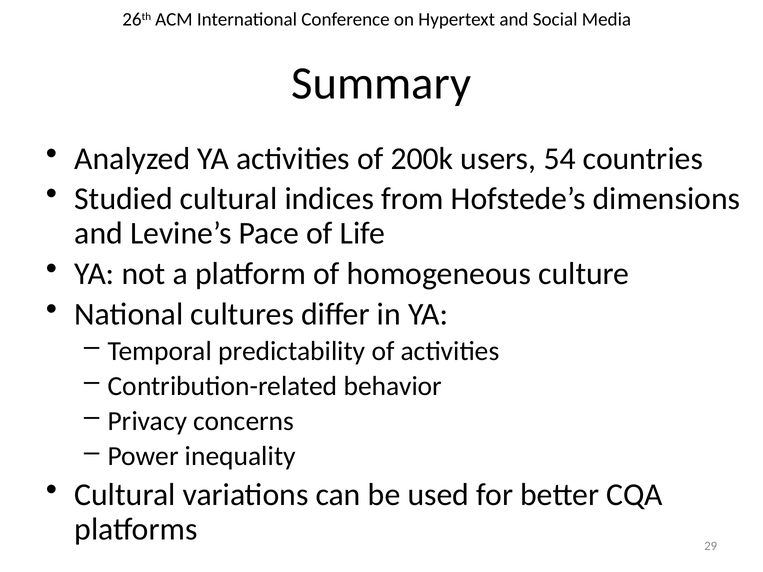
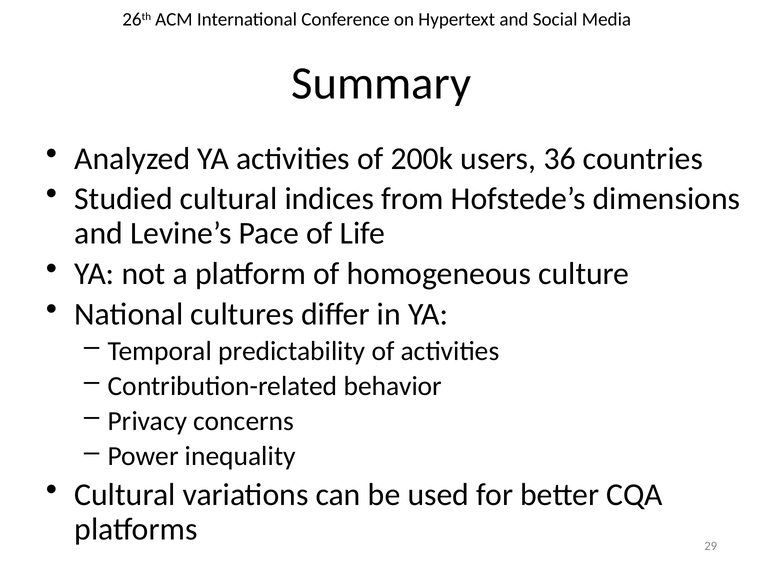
54: 54 -> 36
